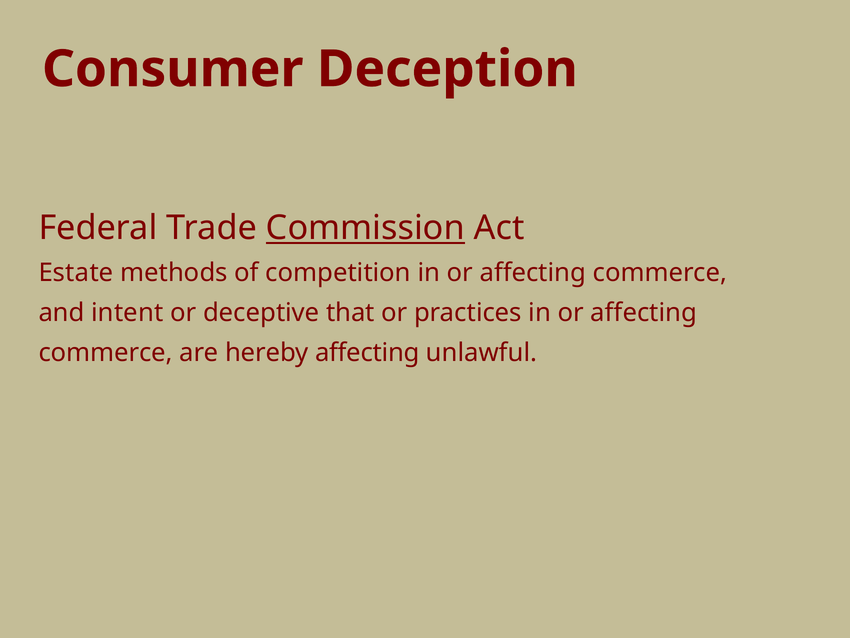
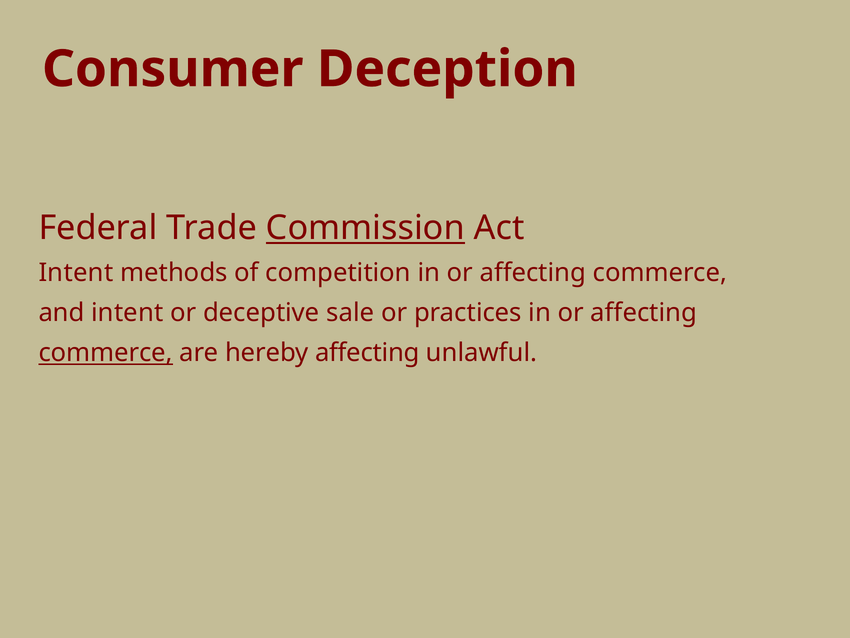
Estate at (76, 273): Estate -> Intent
that: that -> sale
commerce at (106, 353) underline: none -> present
